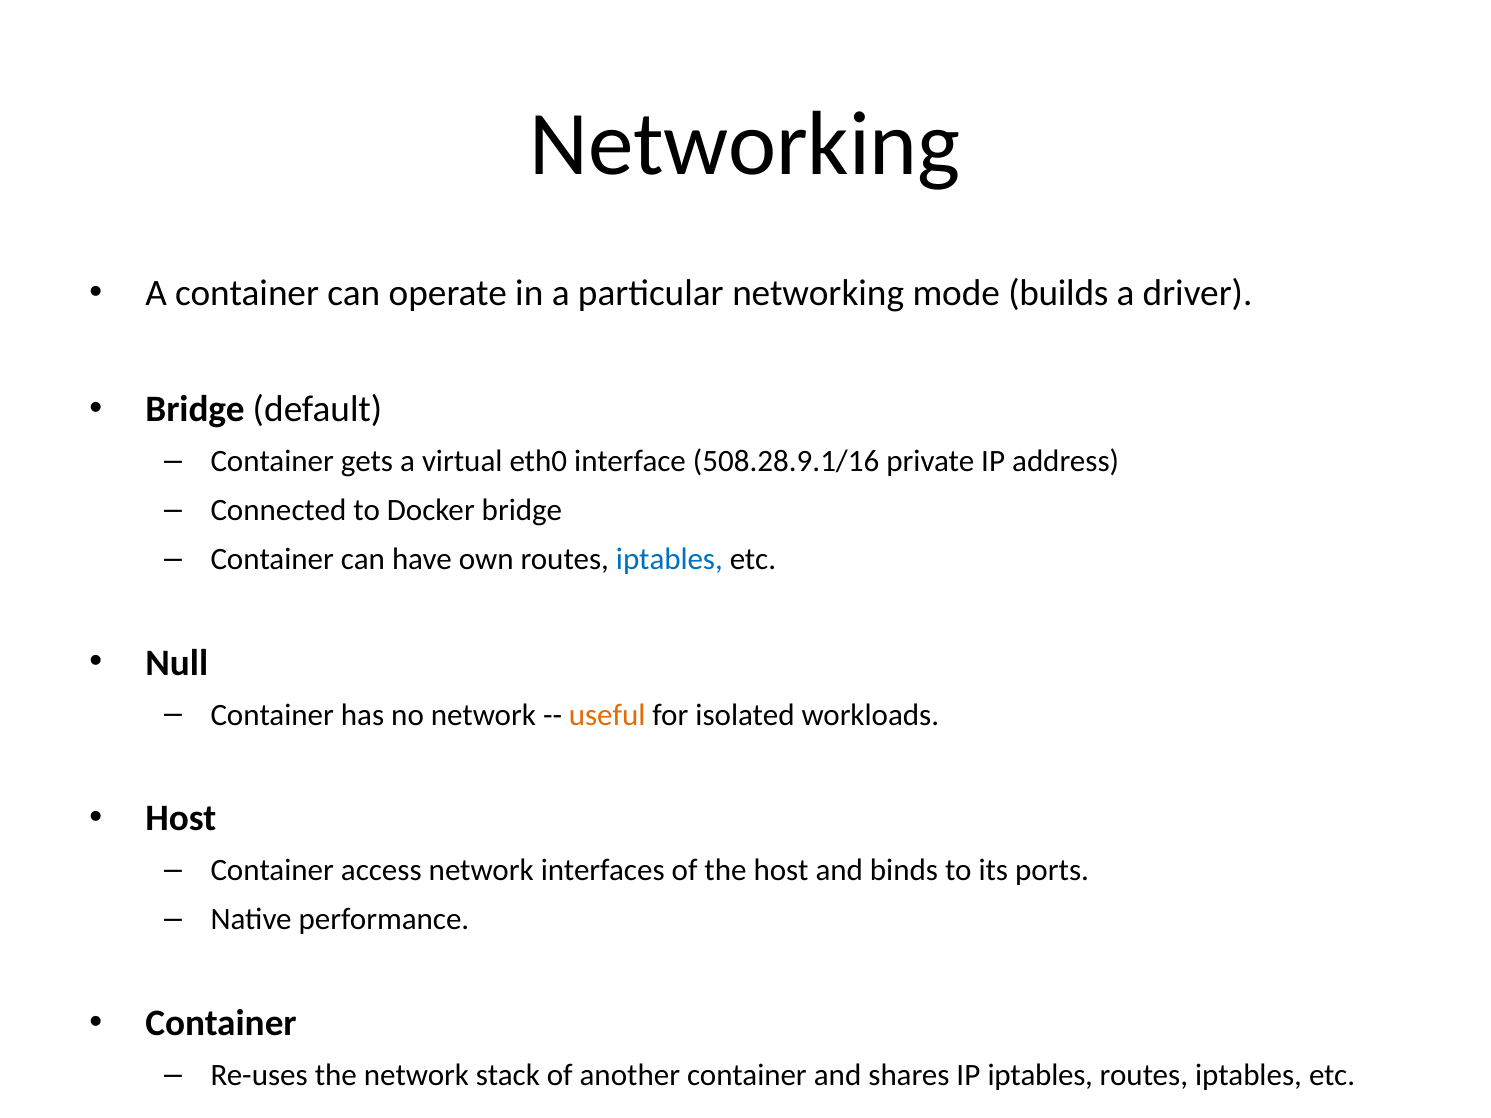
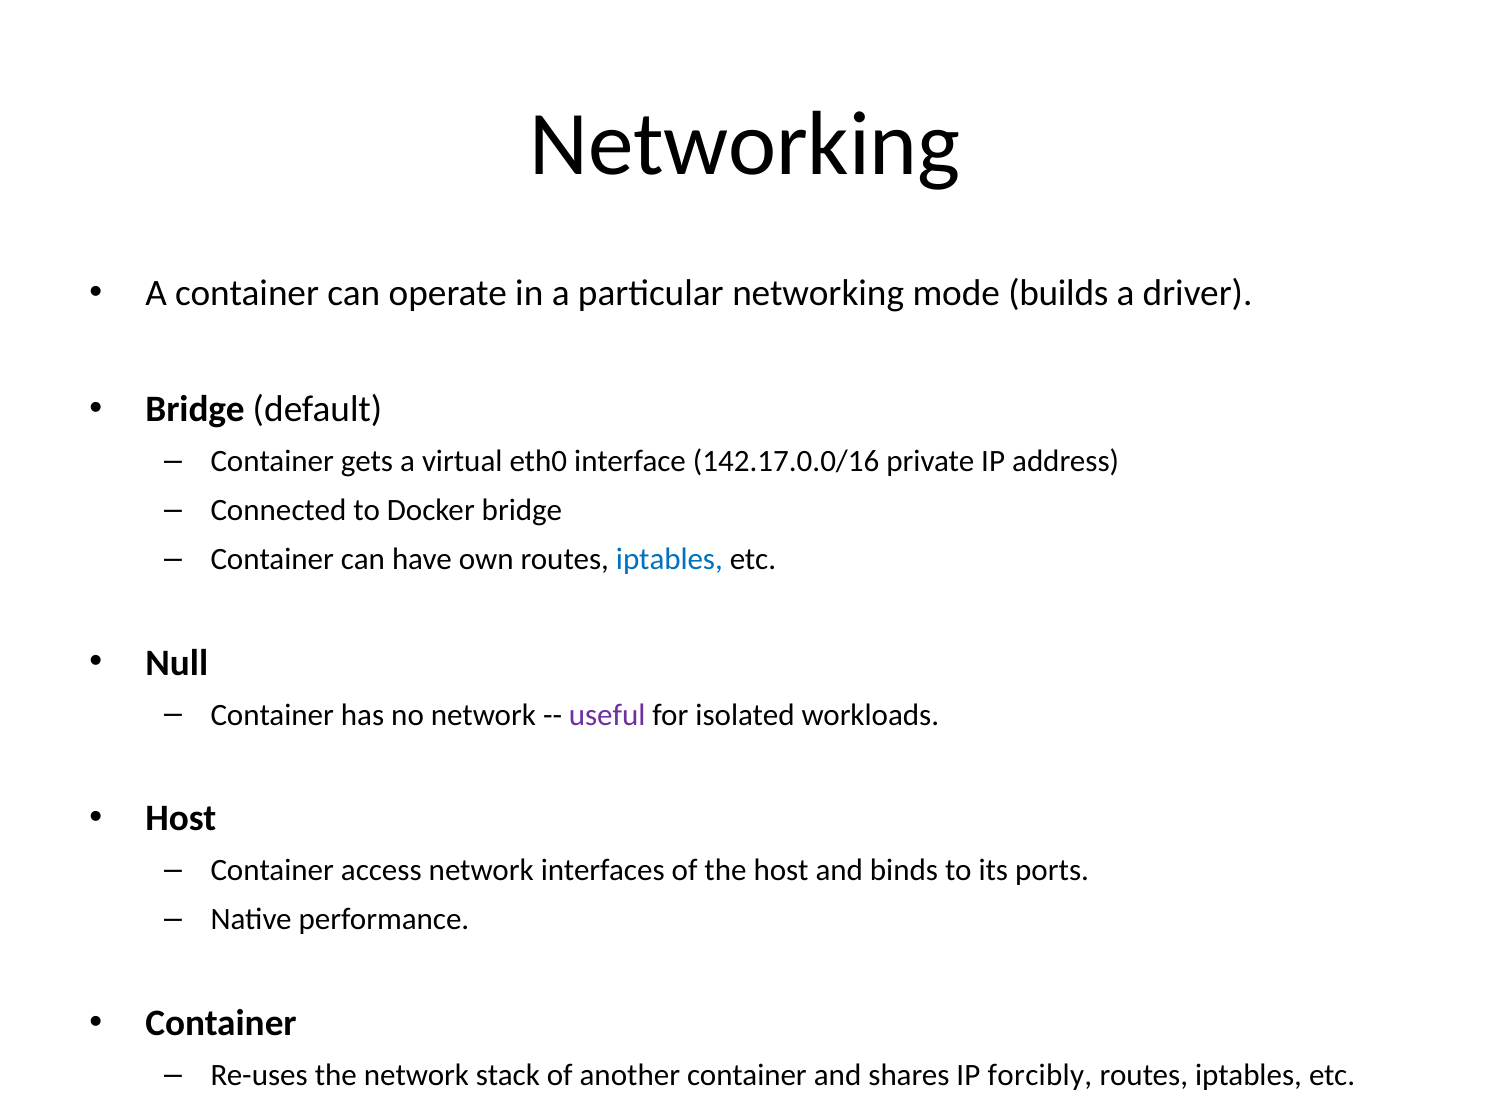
508.28.9.1/16: 508.28.9.1/16 -> 142.17.0.0/16
useful colour: orange -> purple
IP iptables: iptables -> forcibly
